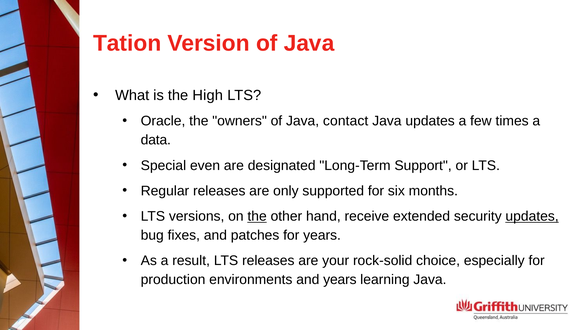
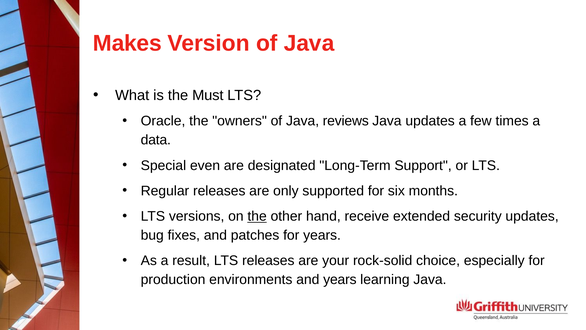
Tation: Tation -> Makes
High: High -> Must
contact: contact -> reviews
updates at (532, 216) underline: present -> none
